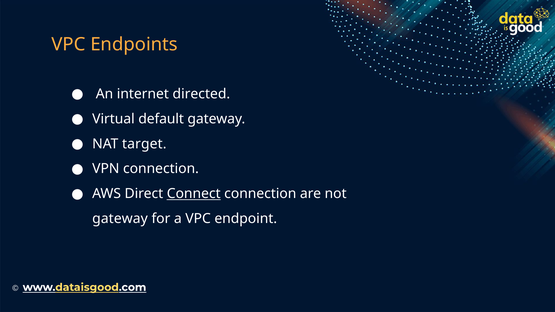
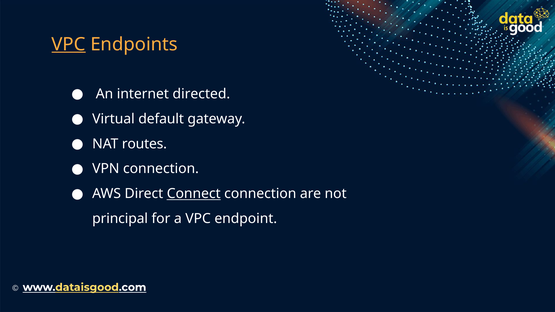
VPC at (69, 44) underline: none -> present
target: target -> routes
gateway at (120, 219): gateway -> principal
